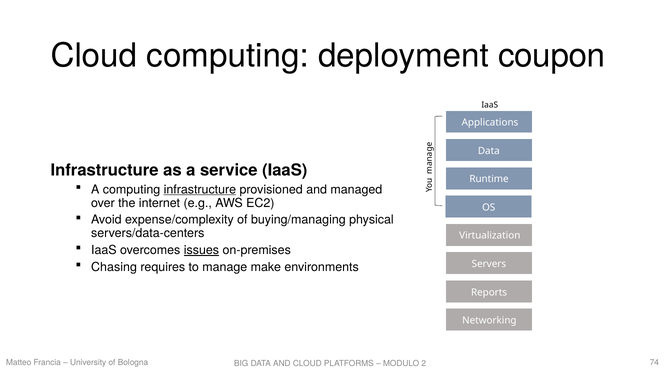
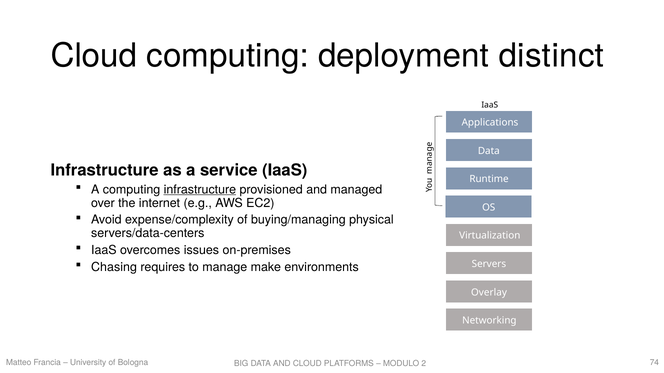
coupon: coupon -> distinct
issues underline: present -> none
Reports: Reports -> Overlay
